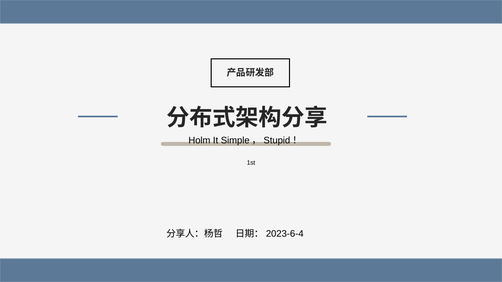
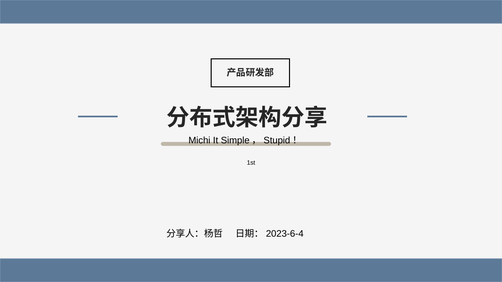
Holm: Holm -> Michi
